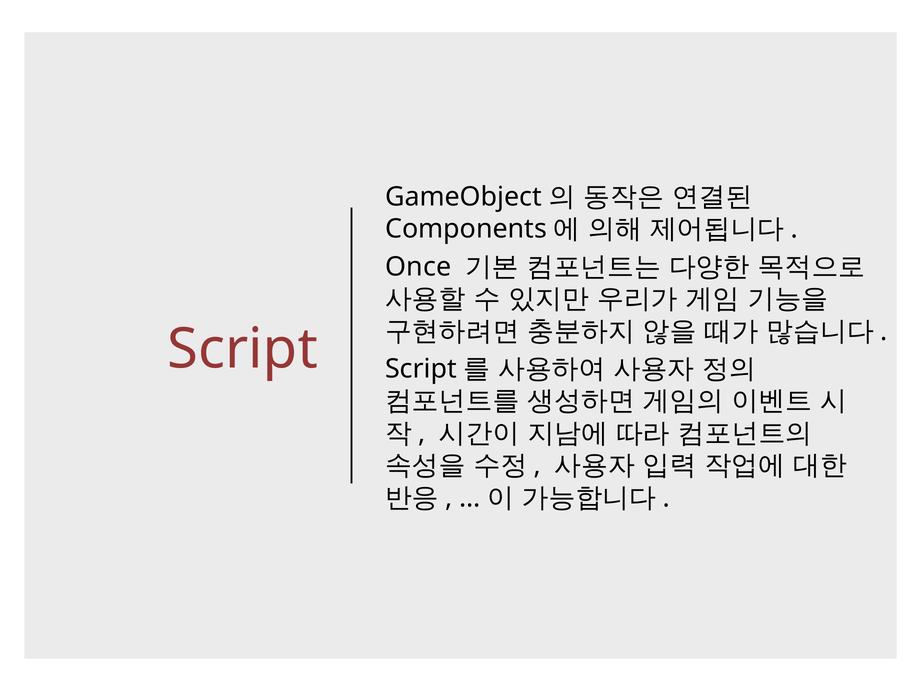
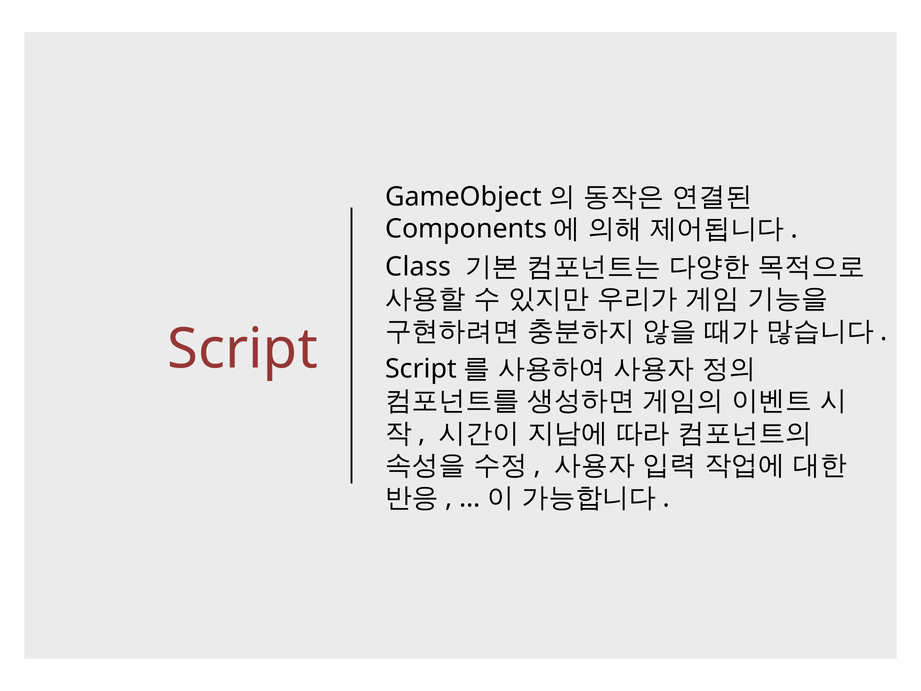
Once: Once -> Class
